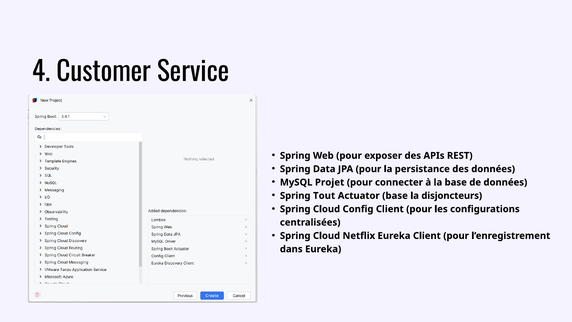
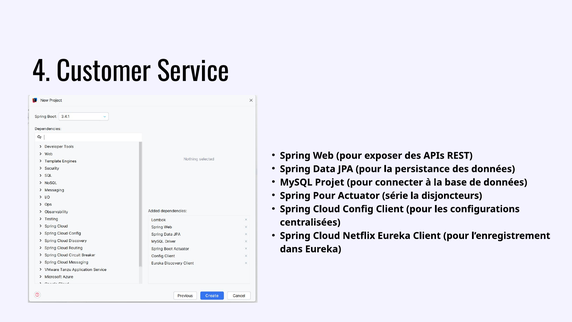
Spring Tout: Tout -> Pour
Actuator base: base -> série
